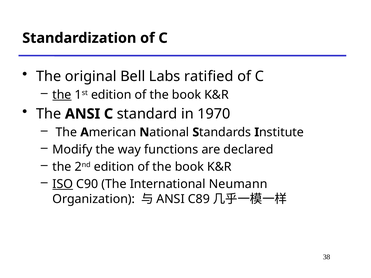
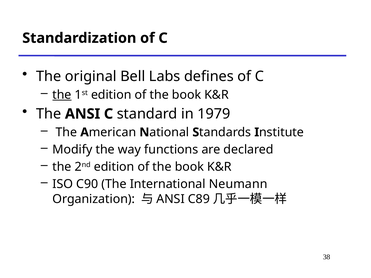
ratified: ratified -> defines
1970: 1970 -> 1979
ISO underline: present -> none
